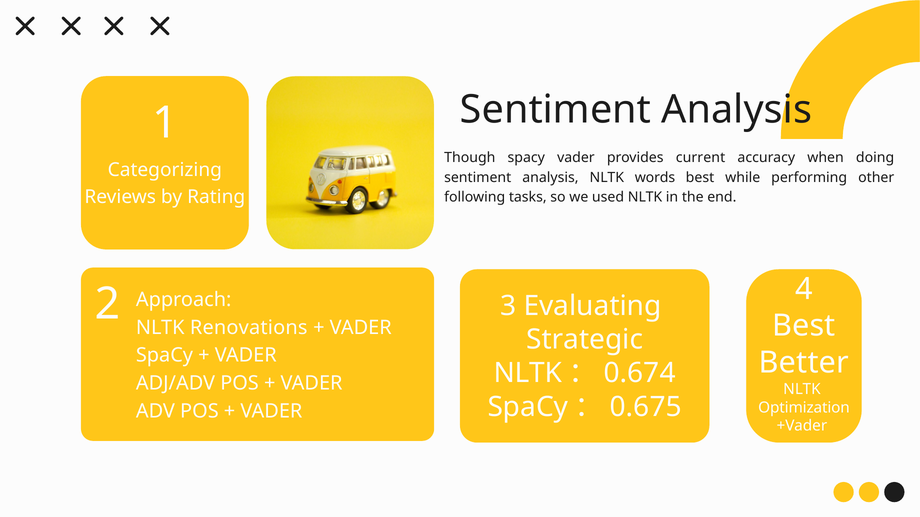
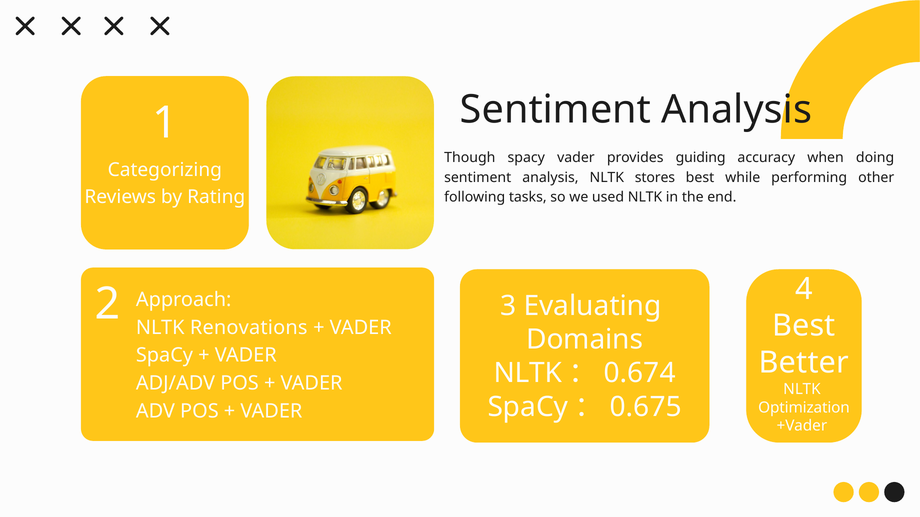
current: current -> guiding
words: words -> stores
Strategic: Strategic -> Domains
